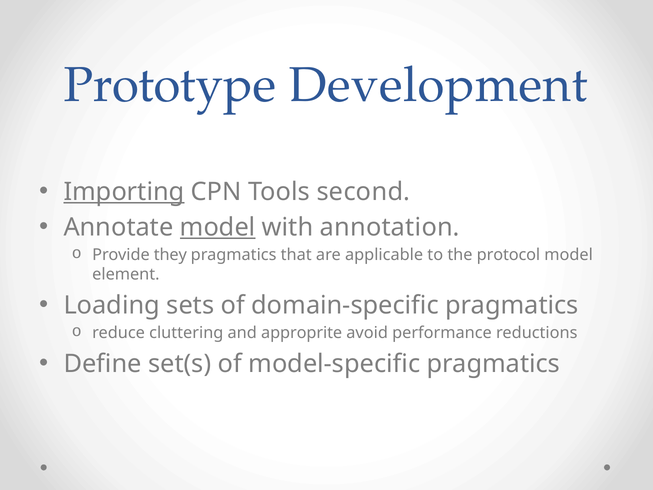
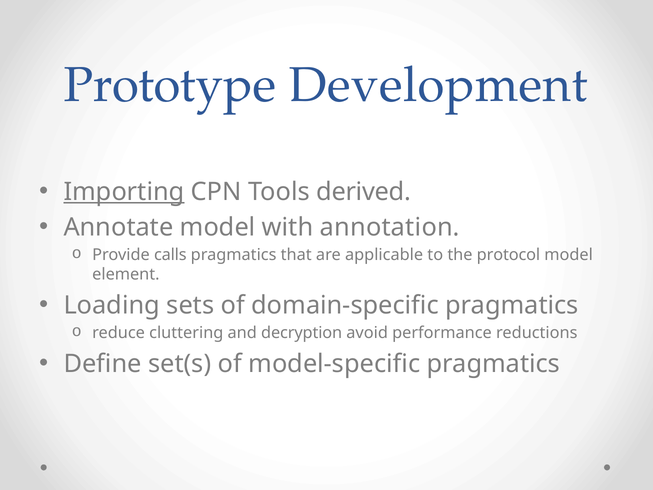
second: second -> derived
model at (218, 227) underline: present -> none
they: they -> calls
approprite: approprite -> decryption
